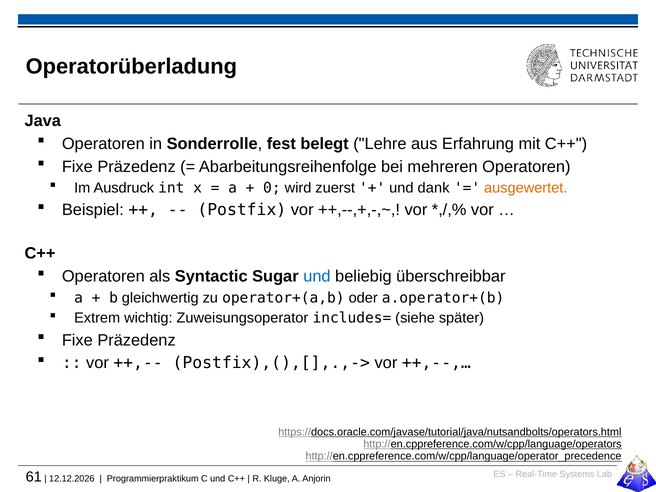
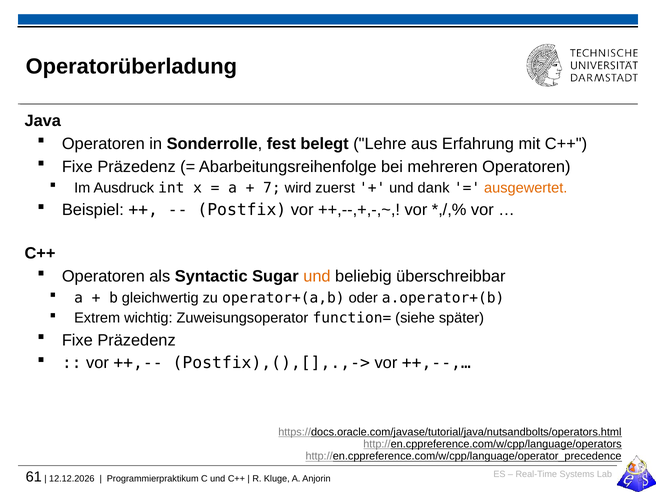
0: 0 -> 7
und at (317, 276) colour: blue -> orange
includes=: includes= -> function=
